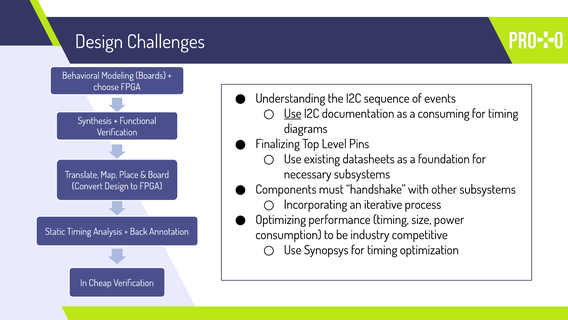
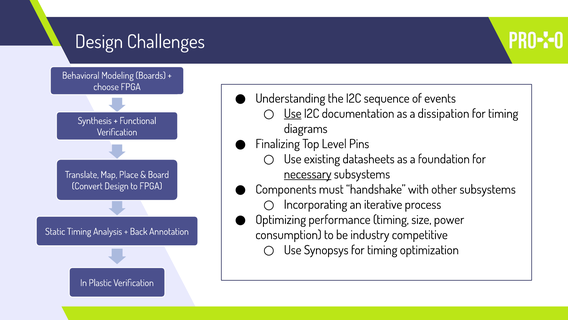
consuming: consuming -> dissipation
necessary underline: none -> present
Cheap: Cheap -> Plastic
